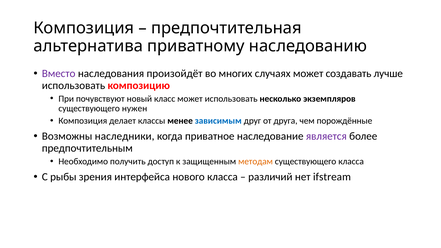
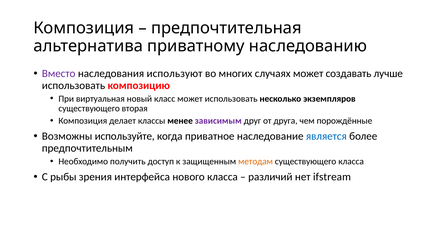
произойдёт: произойдёт -> используют
почувствуют: почувствуют -> виртуальная
нужен: нужен -> вторая
зависимым colour: blue -> purple
наследники: наследники -> используйте
является colour: purple -> blue
